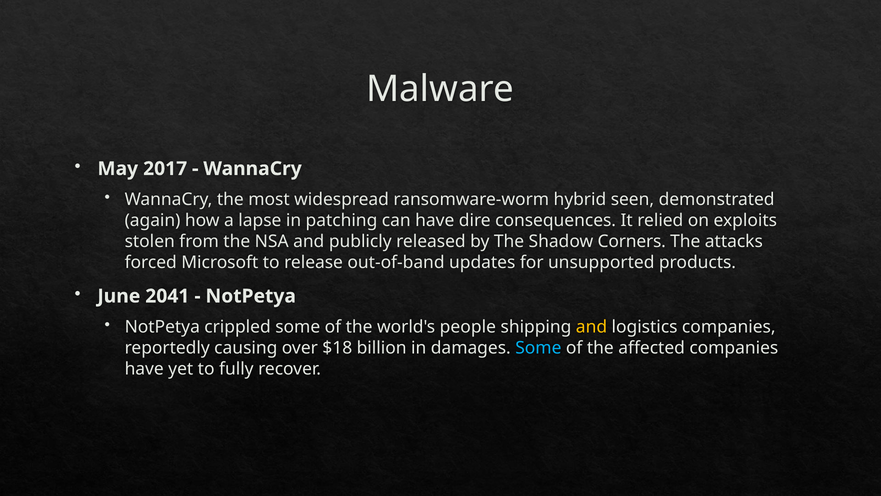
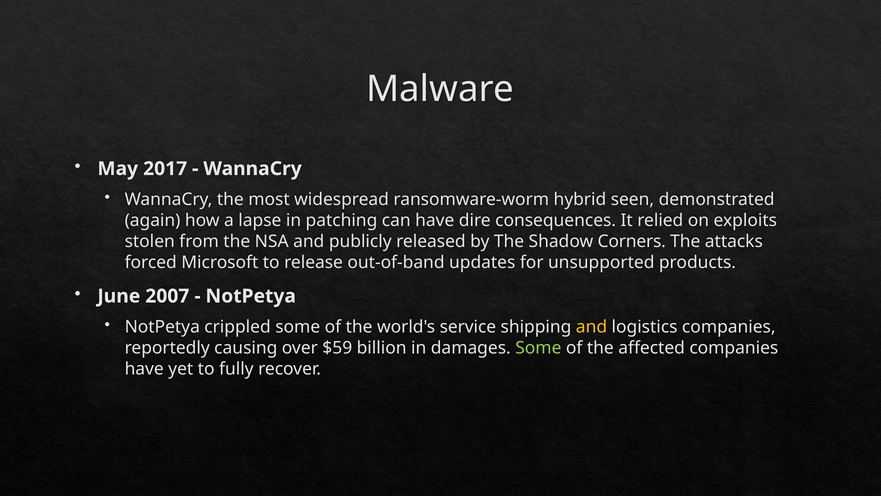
2041: 2041 -> 2007
people: people -> service
$18: $18 -> $59
Some at (538, 348) colour: light blue -> light green
